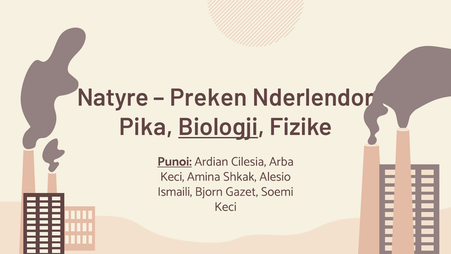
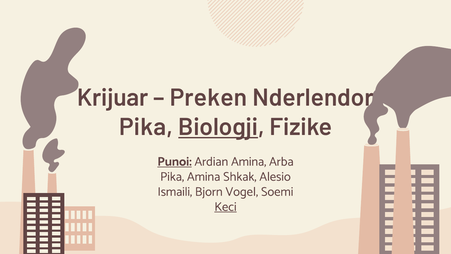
Natyre: Natyre -> Krijuar
Ardian Cilesia: Cilesia -> Amina
Keci at (172, 176): Keci -> Pika
Gazet: Gazet -> Vogel
Keci at (225, 206) underline: none -> present
